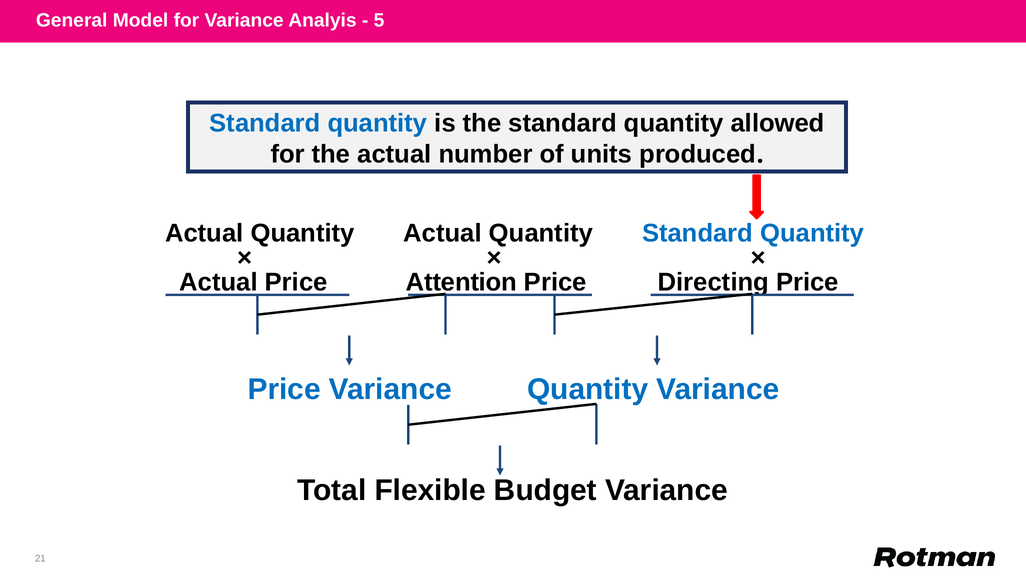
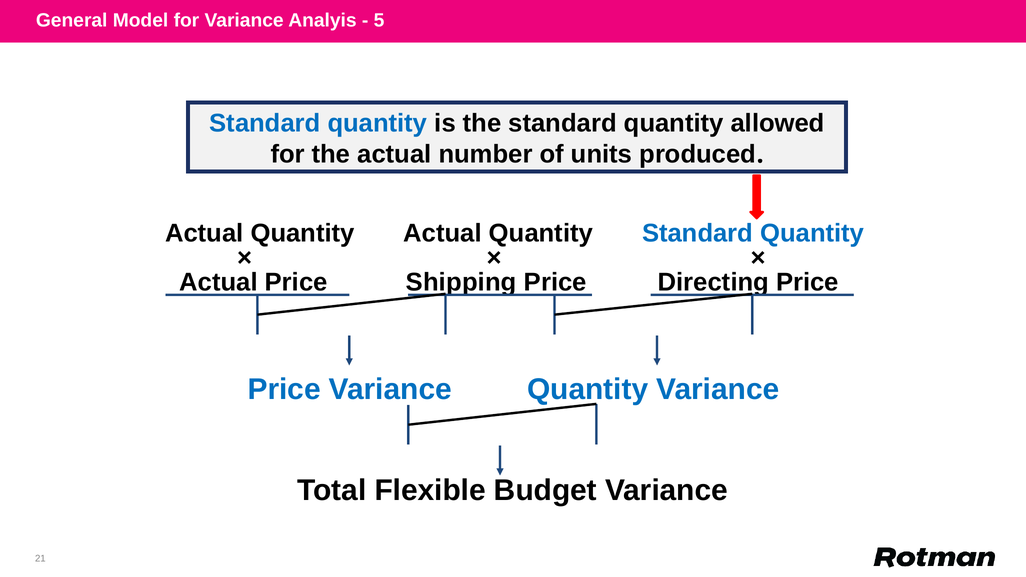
Attention: Attention -> Shipping
